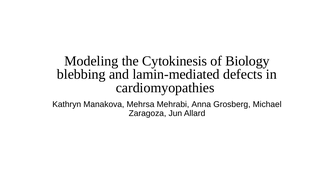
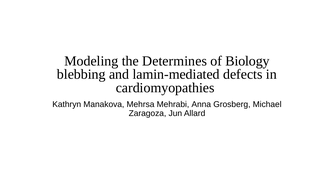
Cytokinesis: Cytokinesis -> Determines
